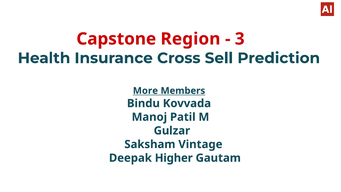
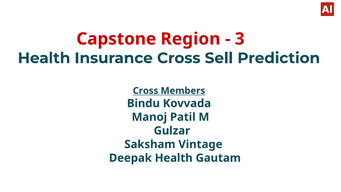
More at (145, 91): More -> Cross
Deepak Higher: Higher -> Health
